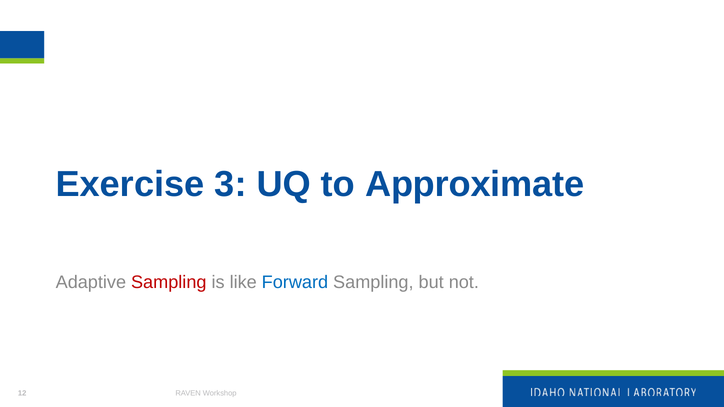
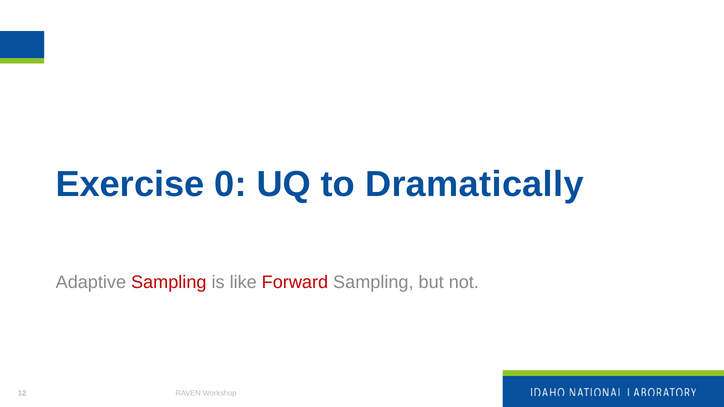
3: 3 -> 0
Approximate: Approximate -> Dramatically
Forward colour: blue -> red
